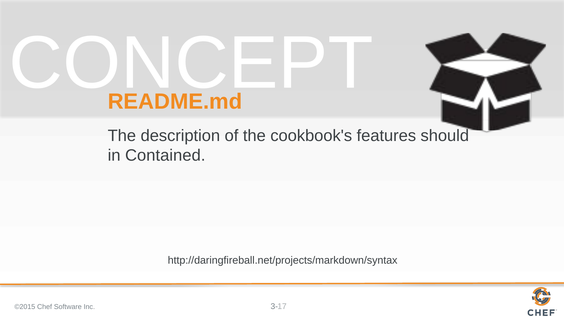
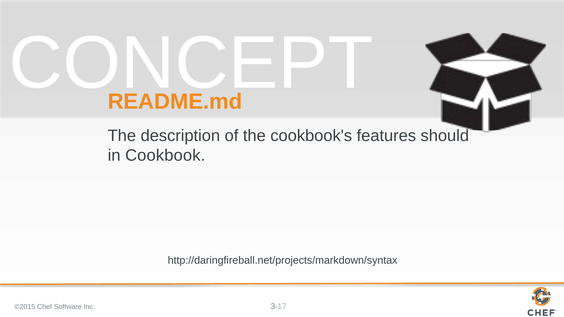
Contained: Contained -> Cookbook
